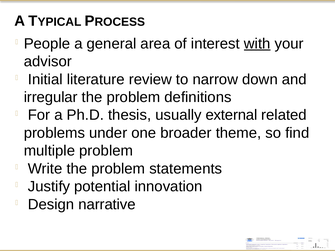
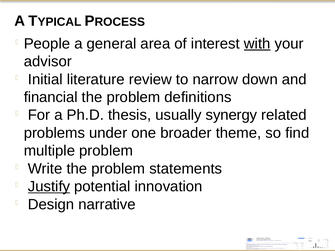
irregular: irregular -> financial
external: external -> synergy
Justify underline: none -> present
